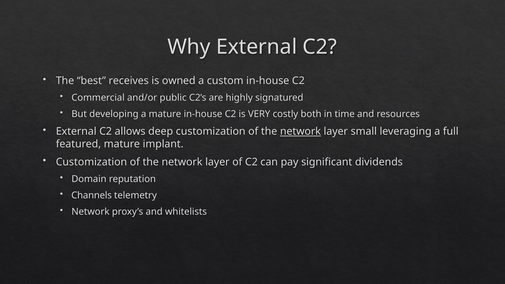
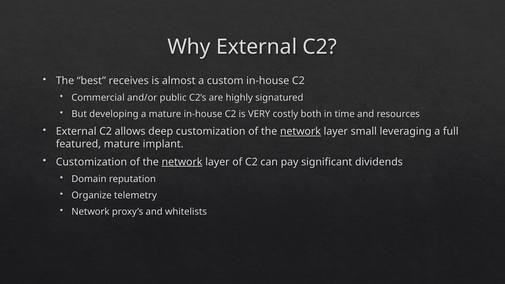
owned: owned -> almost
network at (182, 162) underline: none -> present
Channels: Channels -> Organize
